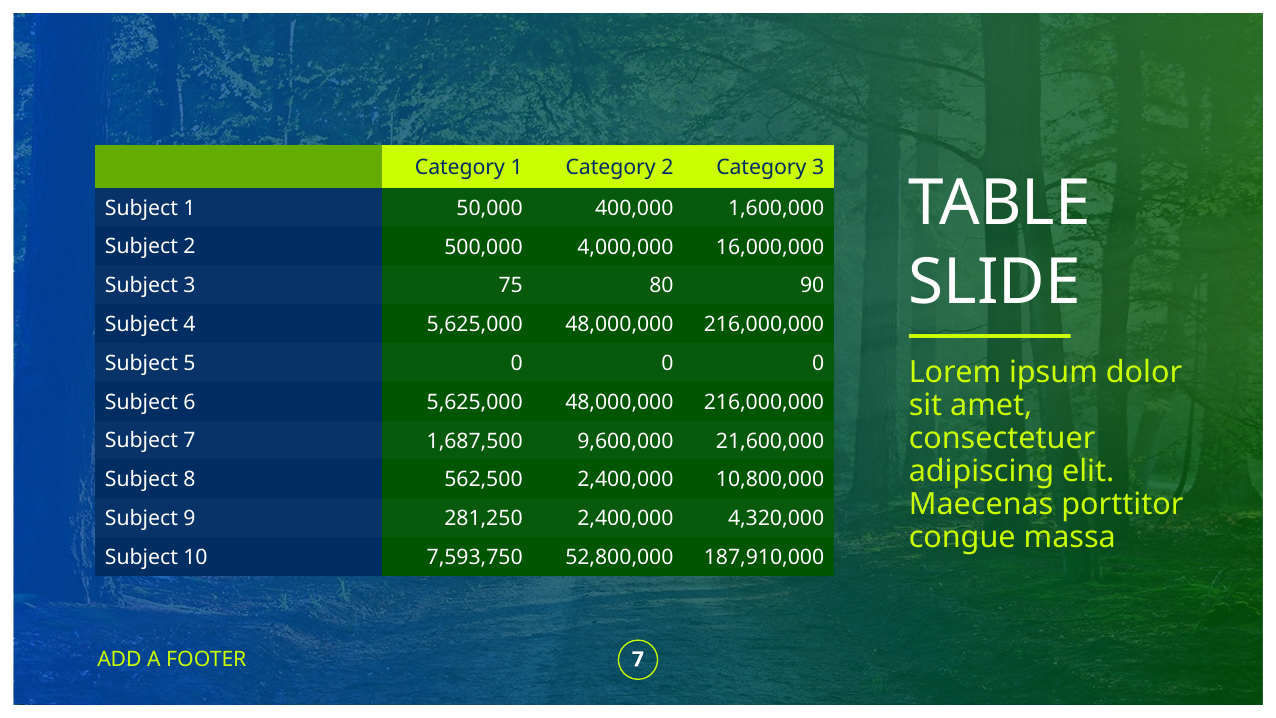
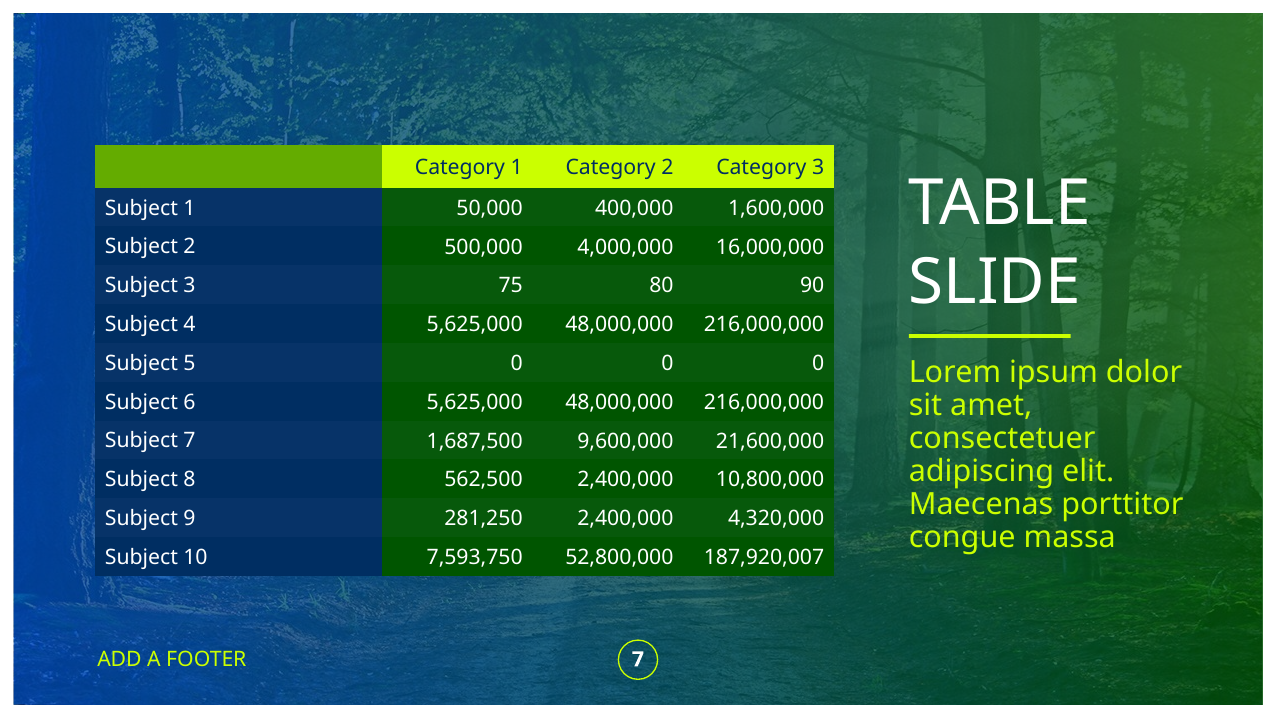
187,910,000: 187,910,000 -> 187,920,007
